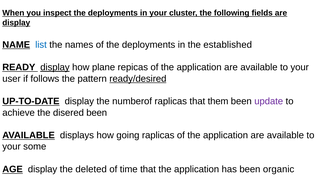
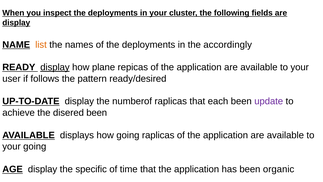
list colour: blue -> orange
established: established -> accordingly
ready/desired underline: present -> none
them: them -> each
your some: some -> going
deleted: deleted -> specific
